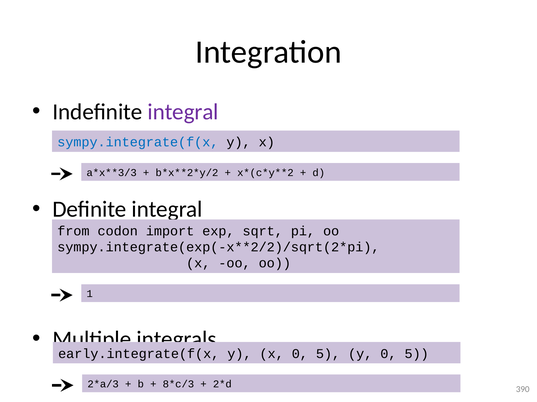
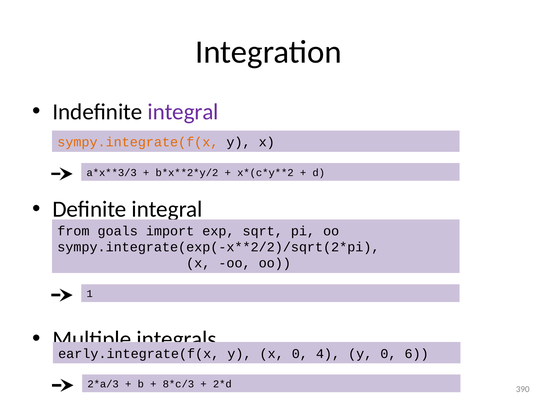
sympy.integrate(f(x colour: blue -> orange
codon: codon -> goals
x 0 5: 5 -> 4
y 0 5: 5 -> 6
